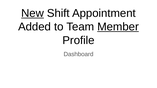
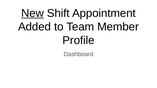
Member underline: present -> none
